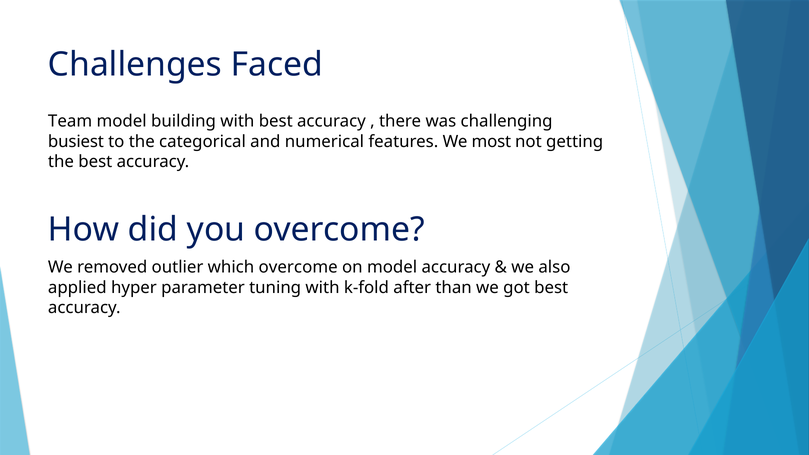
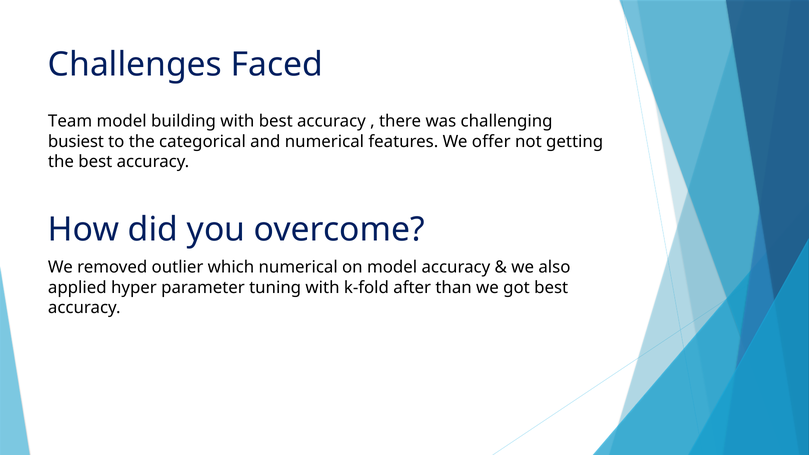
most: most -> offer
which overcome: overcome -> numerical
